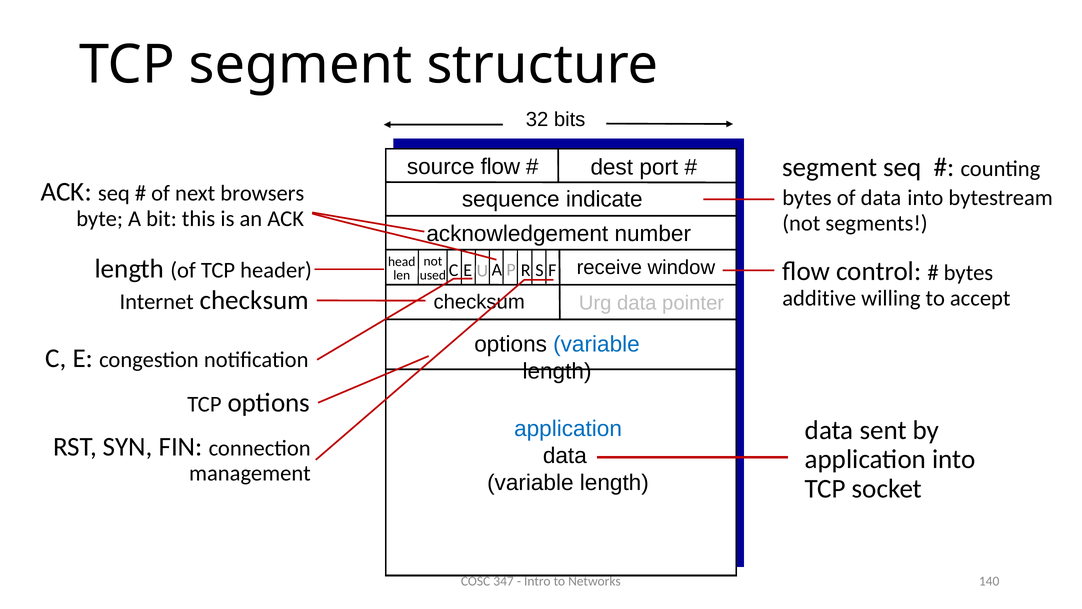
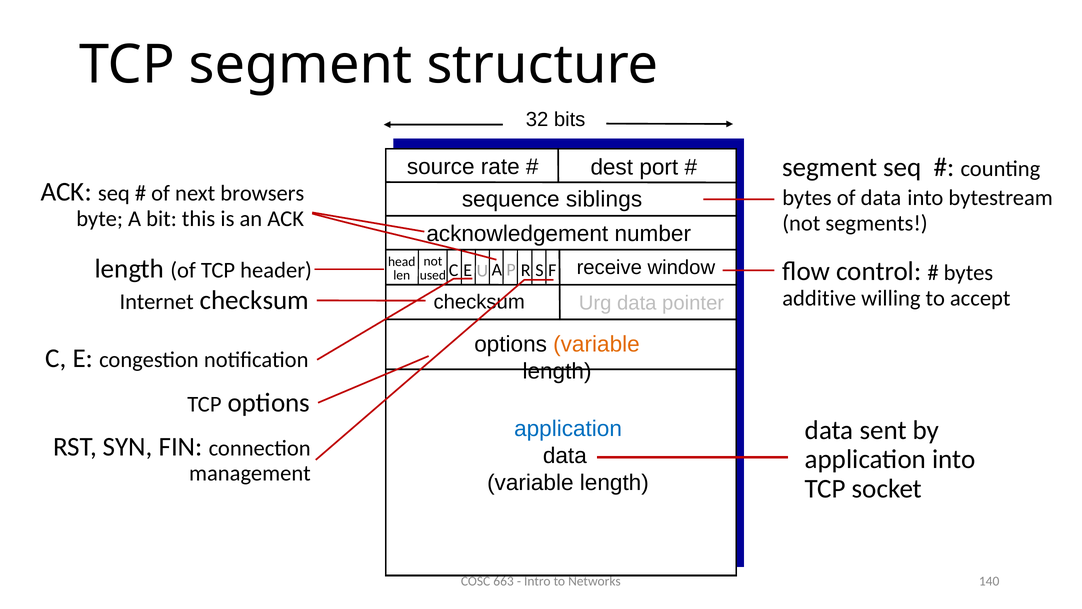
source flow: flow -> rate
indicate: indicate -> siblings
variable at (596, 344) colour: blue -> orange
347: 347 -> 663
